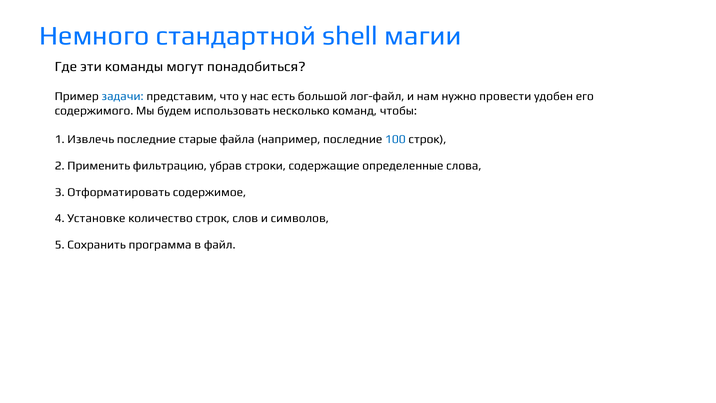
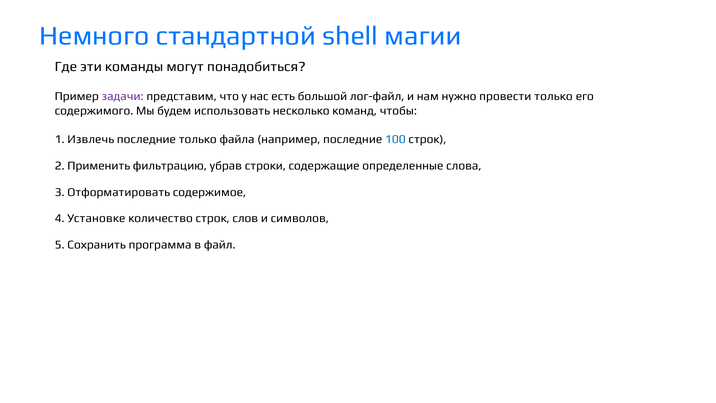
задачи colour: blue -> purple
провести удобен: удобен -> только
последние старые: старые -> только
